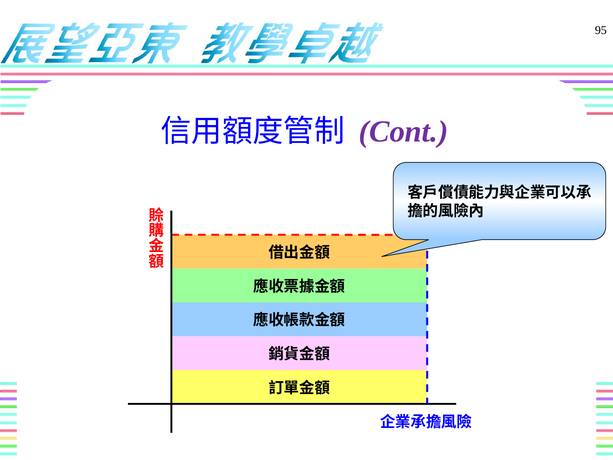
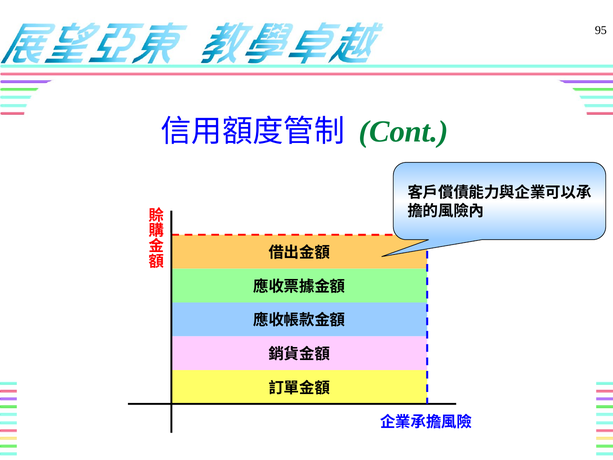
Cont colour: purple -> green
